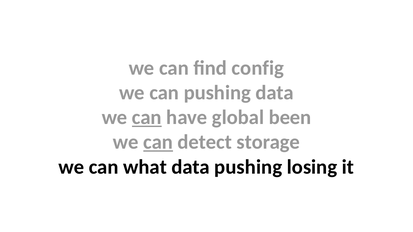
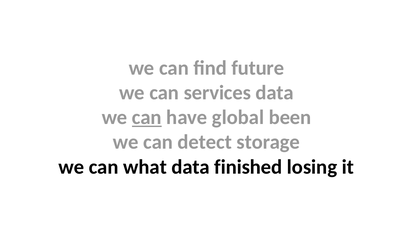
config: config -> future
can pushing: pushing -> services
can at (158, 142) underline: present -> none
data pushing: pushing -> finished
